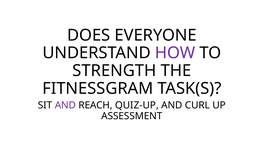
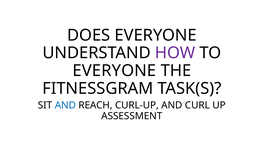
STRENGTH at (114, 71): STRENGTH -> EVERYONE
AND at (65, 106) colour: purple -> blue
QUIZ-UP: QUIZ-UP -> CURL-UP
